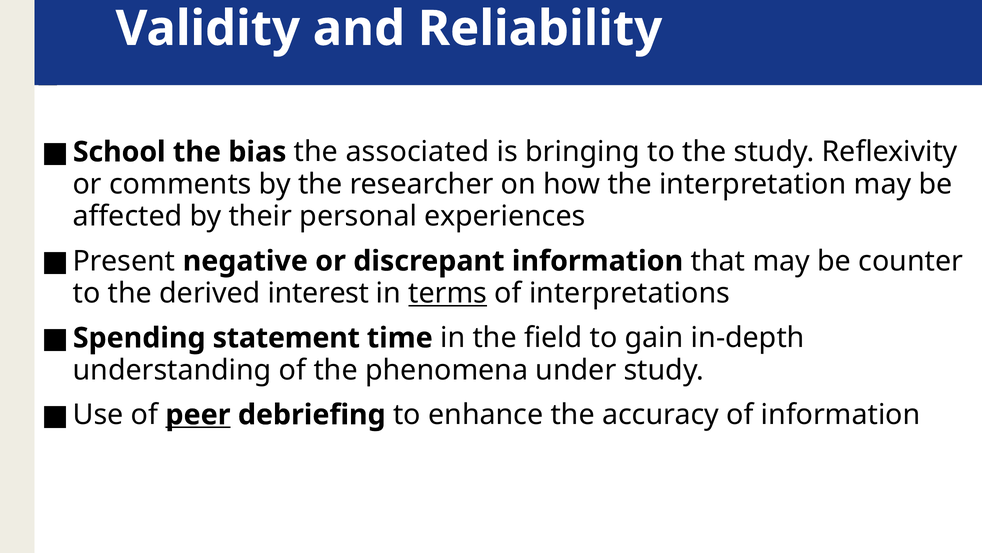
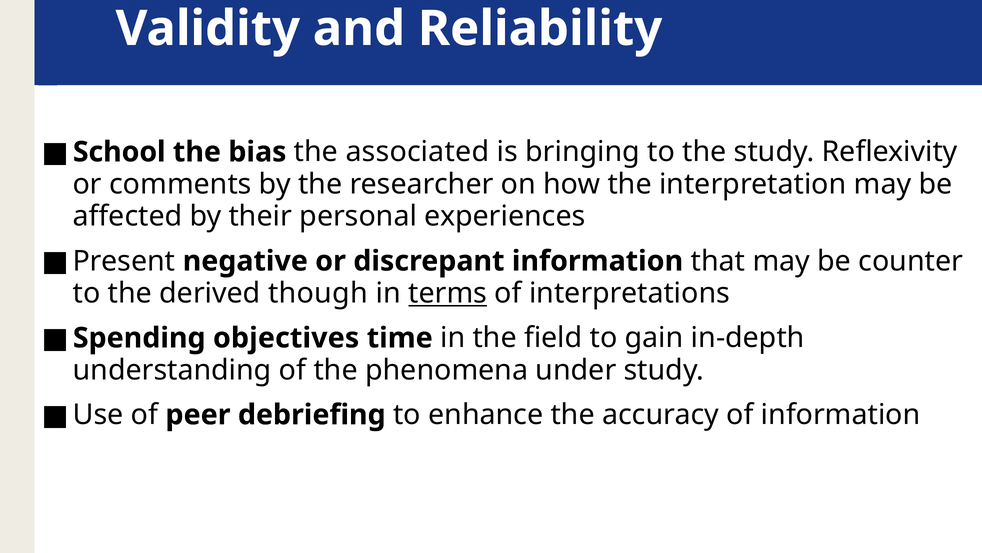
interest: interest -> though
statement: statement -> objectives
peer underline: present -> none
